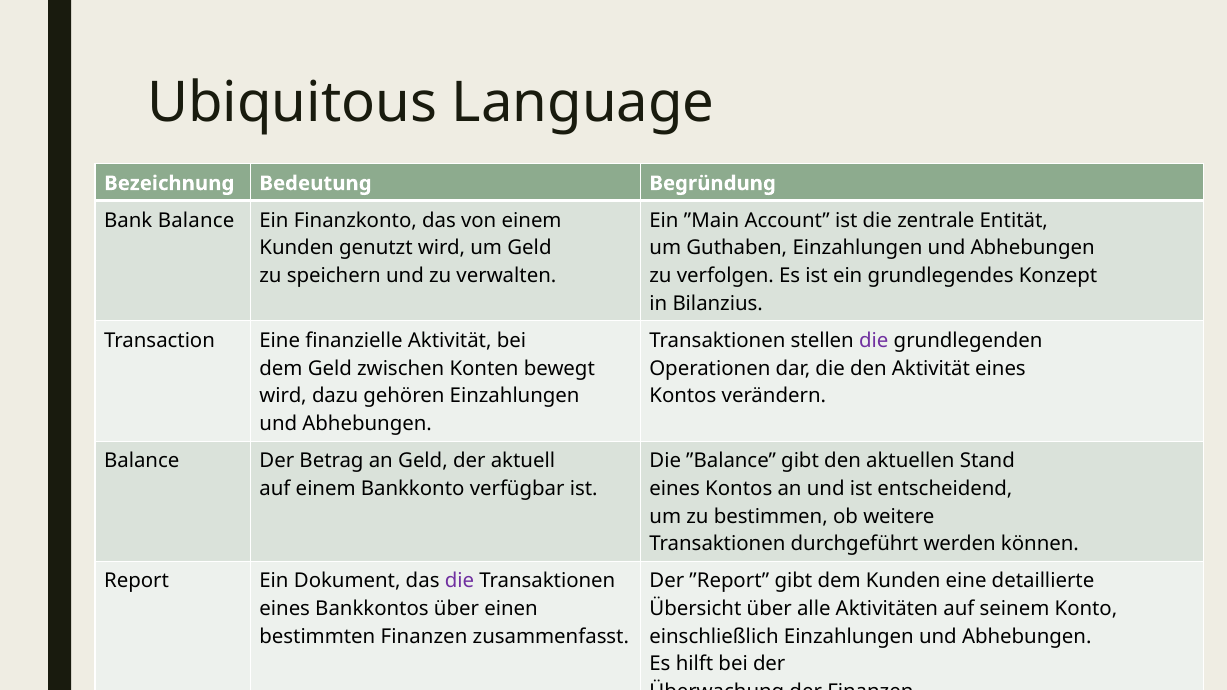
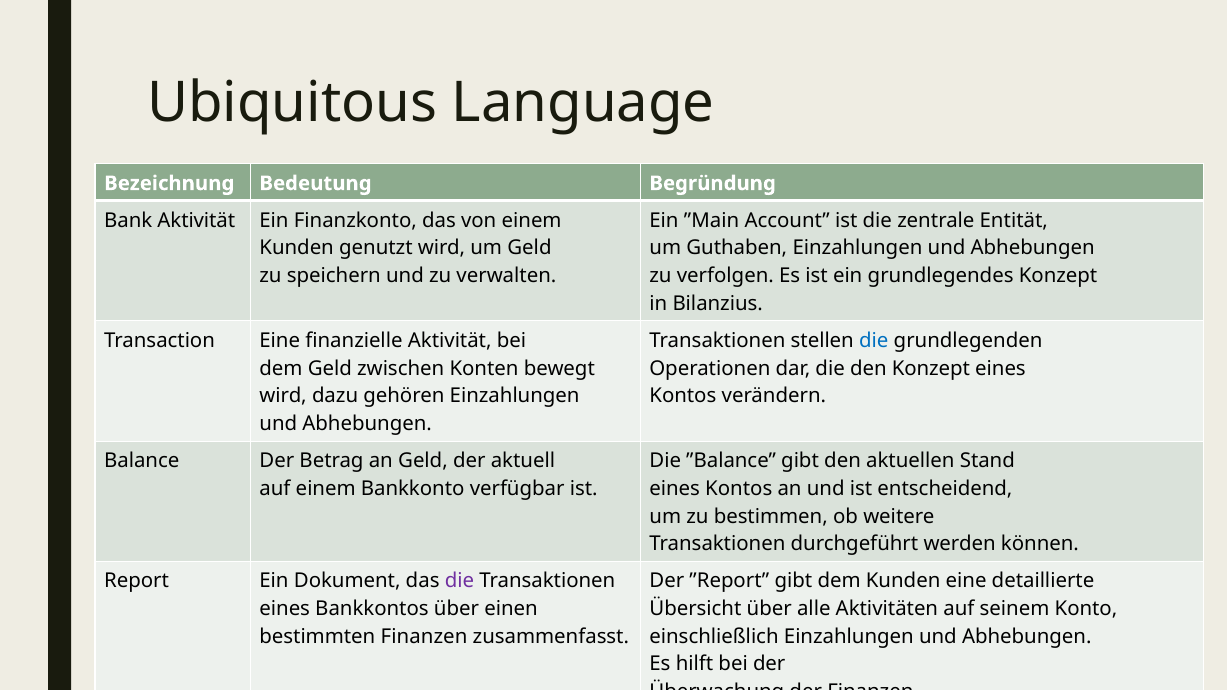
Bank Balance: Balance -> Aktivität
die at (874, 341) colour: purple -> blue
den Aktivität: Aktivität -> Konzept
